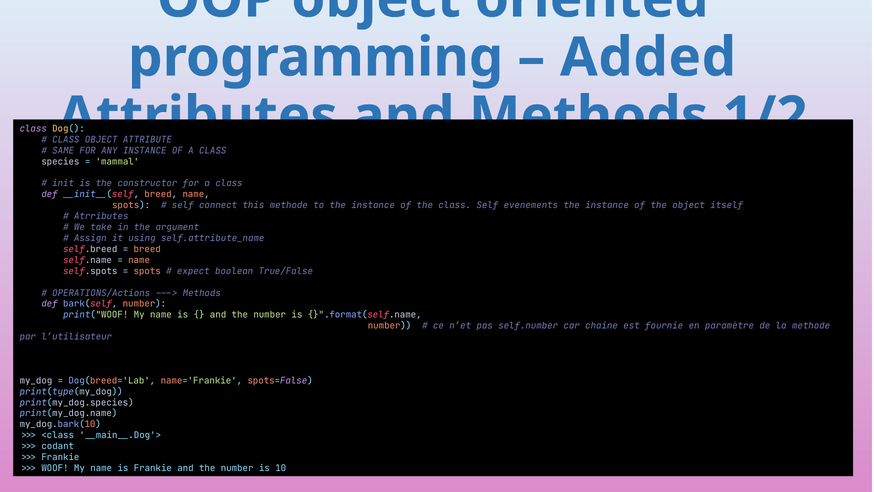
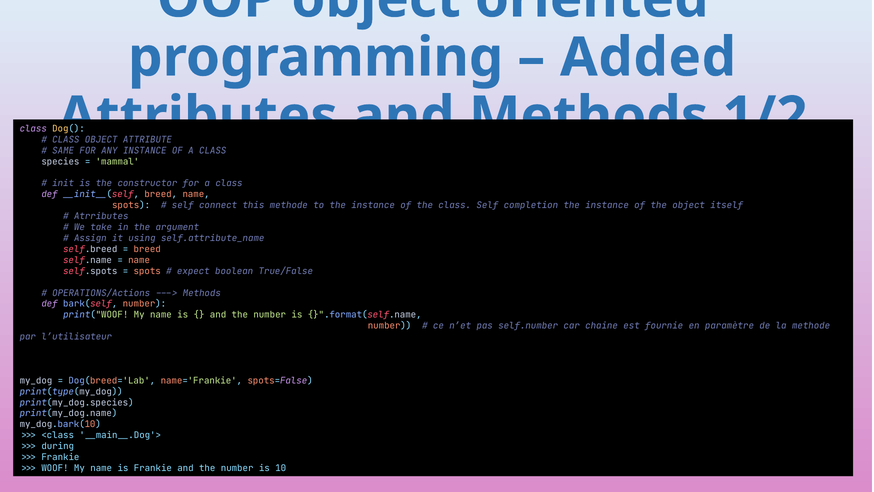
evenements: evenements -> completion
codant: codant -> during
